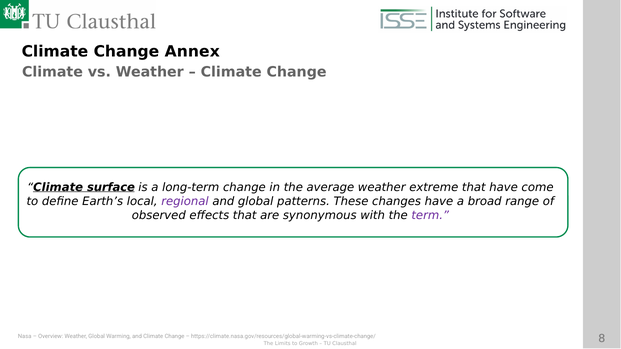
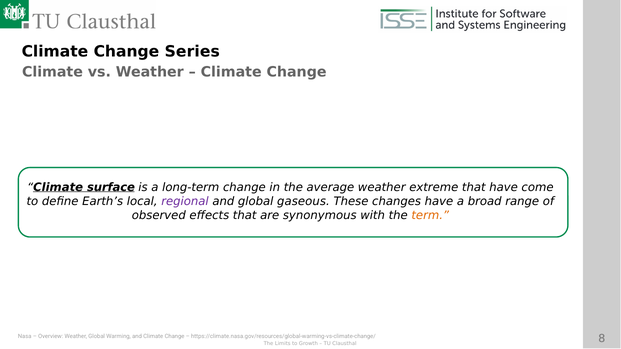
Annex: Annex -> Series
patterns: patterns -> gaseous
term colour: purple -> orange
